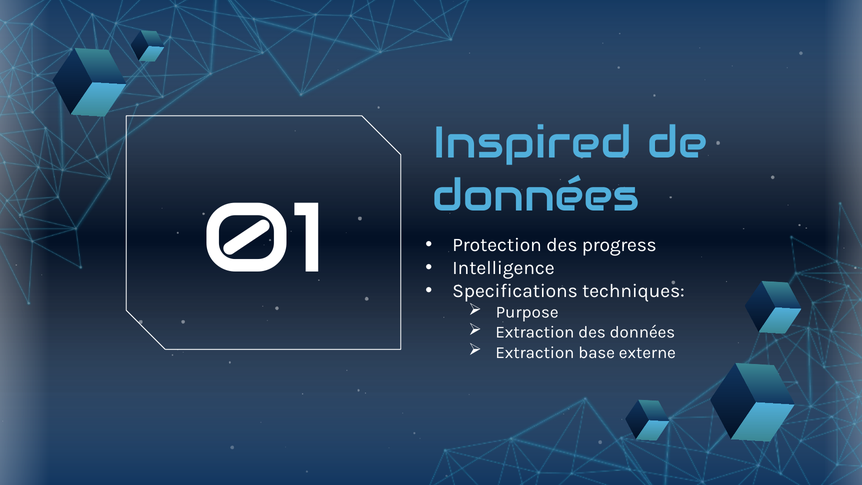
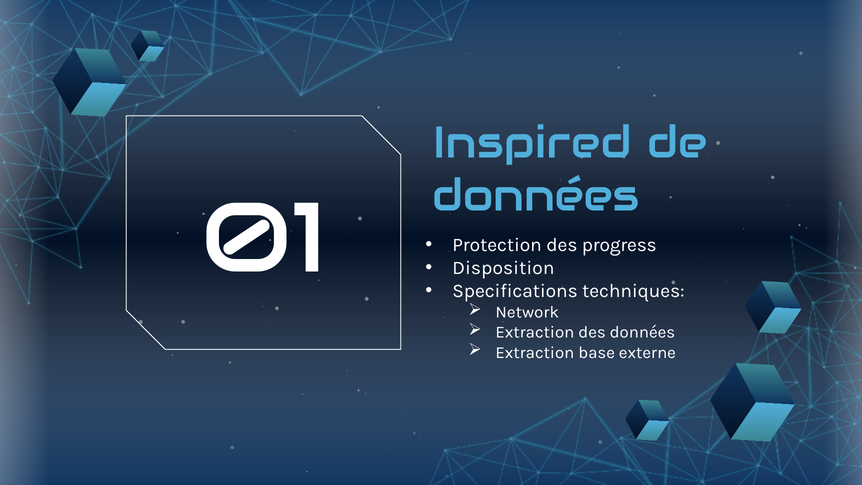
Intelligence: Intelligence -> Disposition
Purpose: Purpose -> Network
